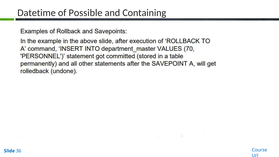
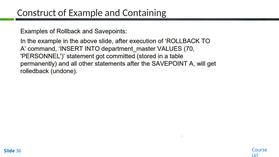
Datetime: Datetime -> Construct
Possible: Possible -> Example
